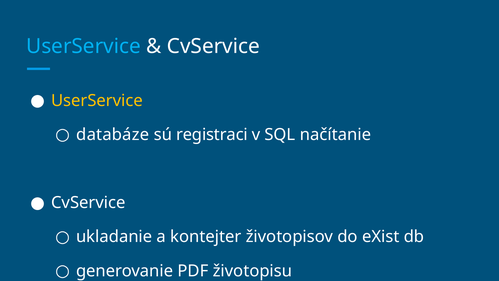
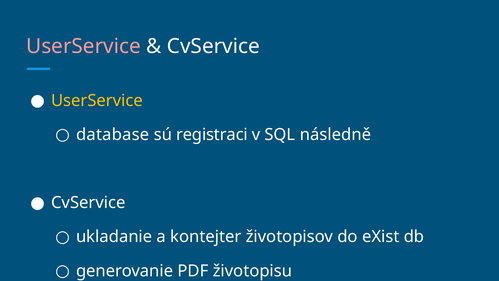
UserService at (84, 46) colour: light blue -> pink
databáze: databáze -> database
načítanie: načítanie -> následně
